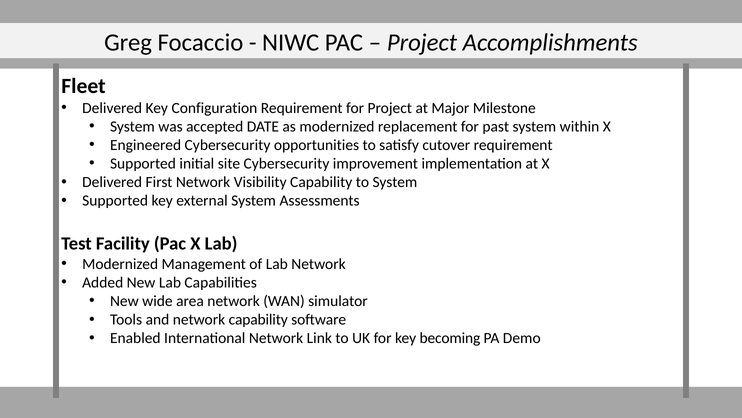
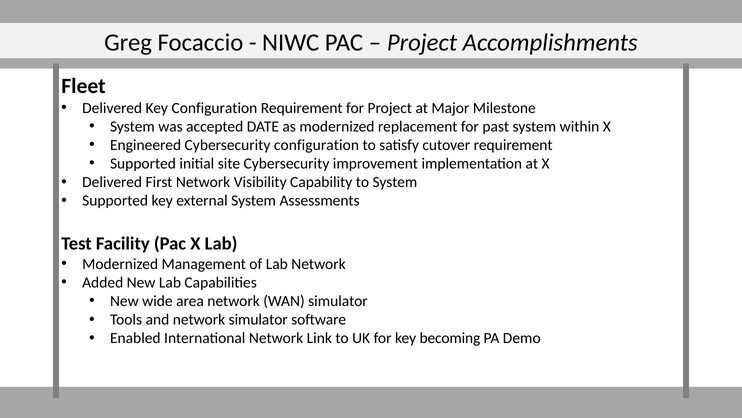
Cybersecurity opportunities: opportunities -> configuration
network capability: capability -> simulator
